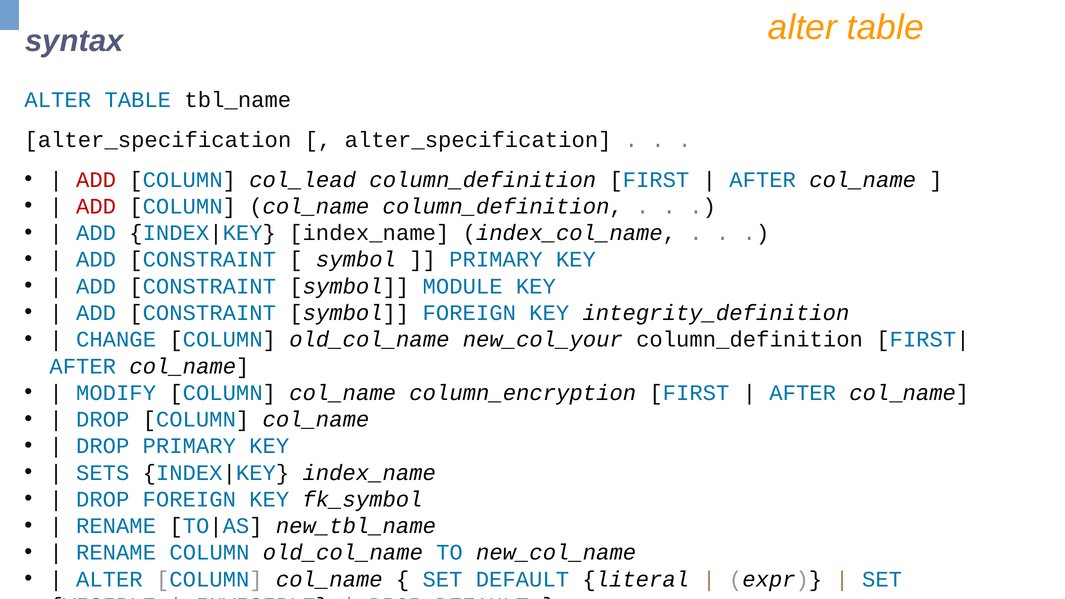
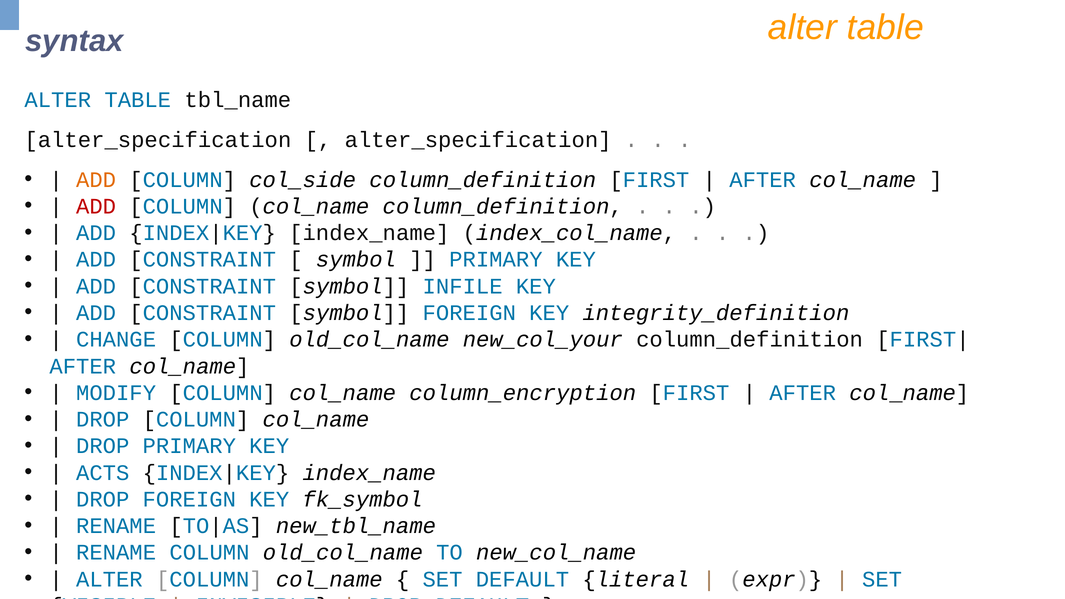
ADD at (96, 180) colour: red -> orange
col_lead: col_lead -> col_side
MODULE: MODULE -> INFILE
SETS: SETS -> ACTS
